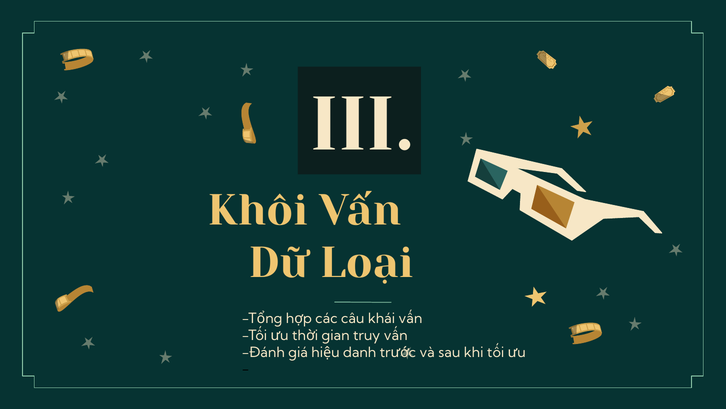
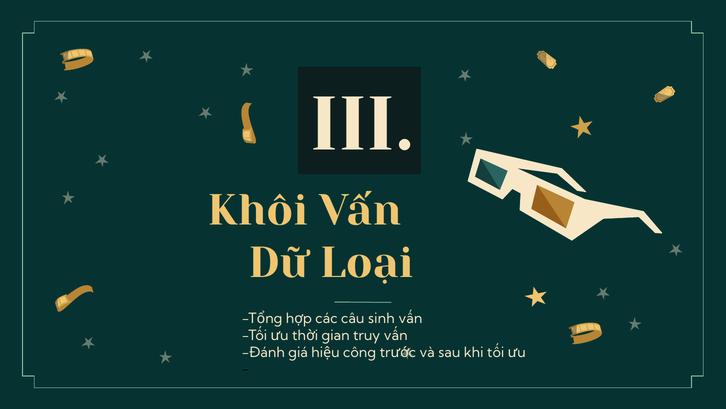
khái: khái -> sinh
danh: danh -> công
